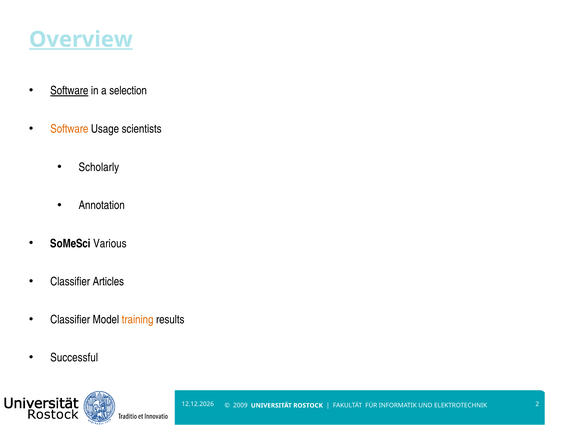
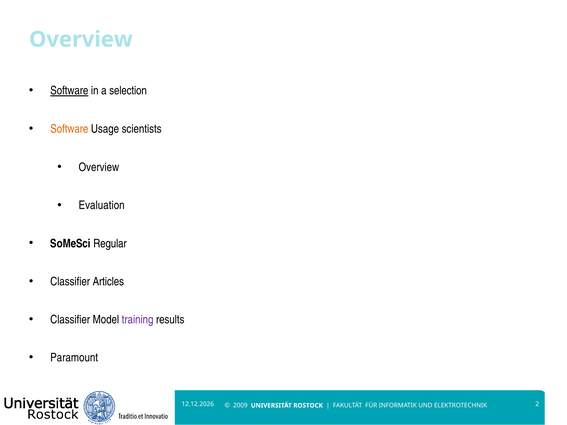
Overview at (81, 39) underline: present -> none
Scholarly at (99, 167): Scholarly -> Overview
Annotation: Annotation -> Evaluation
Various: Various -> Regular
training colour: orange -> purple
Successful: Successful -> Paramount
